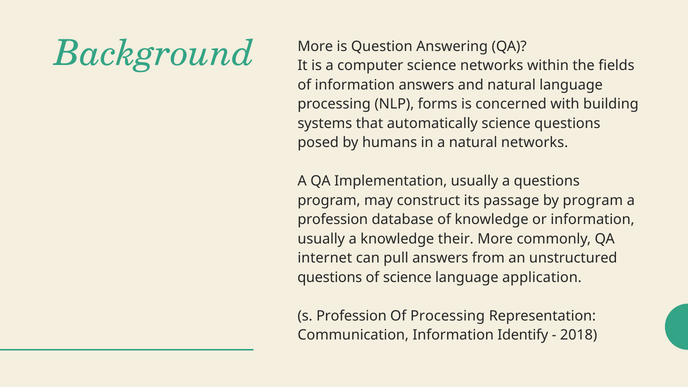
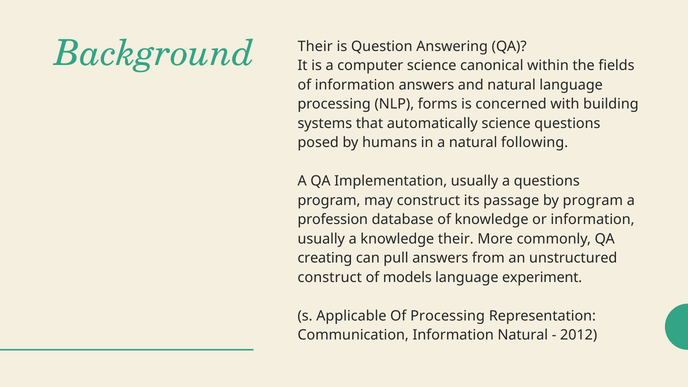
Background More: More -> Their
science networks: networks -> canonical
natural networks: networks -> following
internet: internet -> creating
questions at (330, 277): questions -> construct
of science: science -> models
application: application -> experiment
s Profession: Profession -> Applicable
Information Identify: Identify -> Natural
2018: 2018 -> 2012
